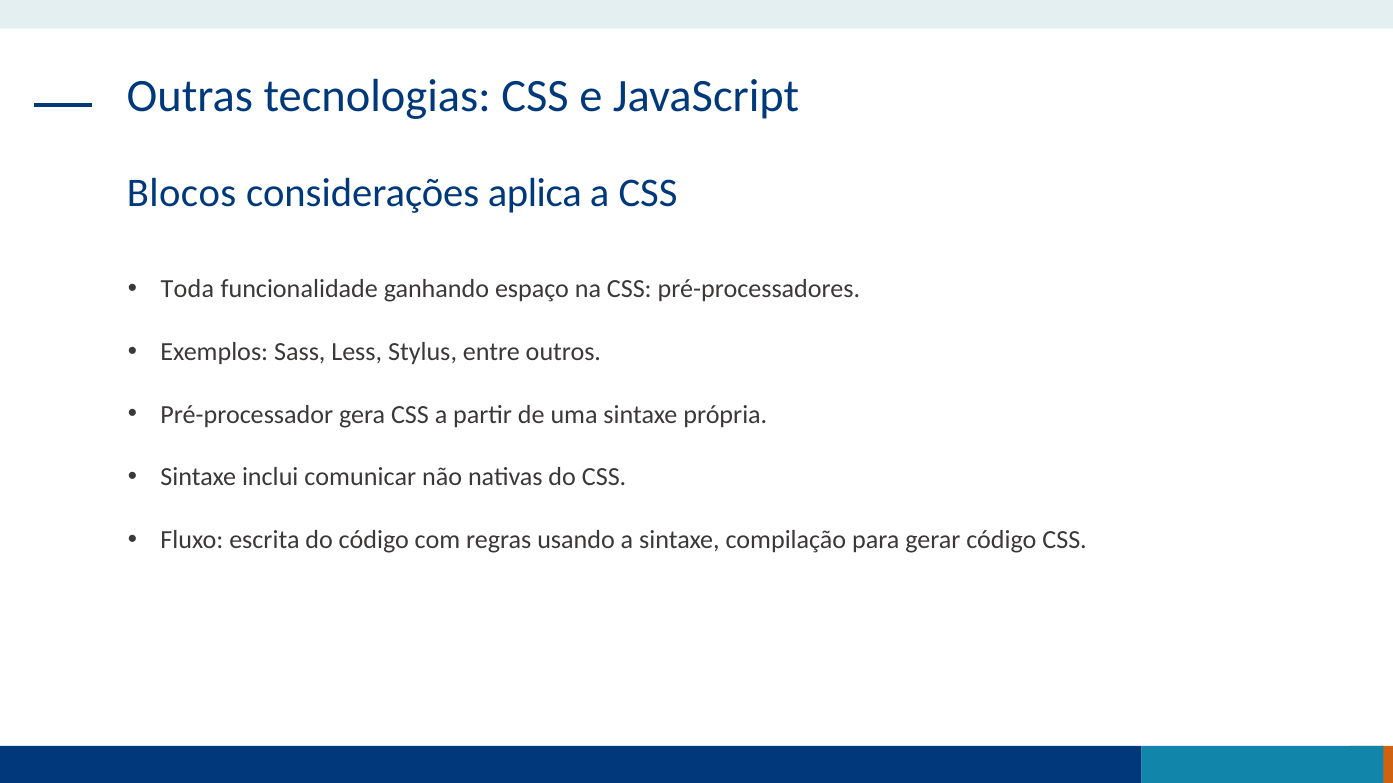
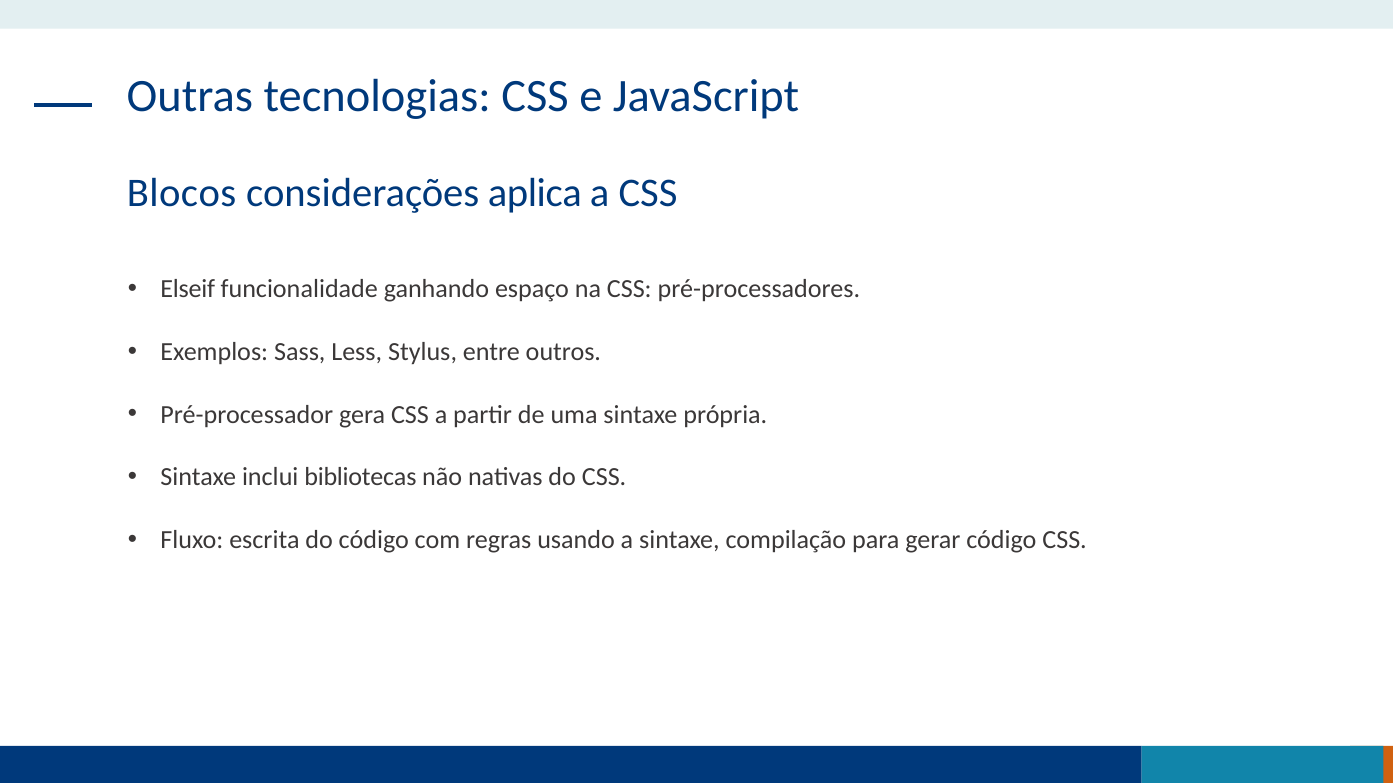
Toda: Toda -> Elseif
comunicar: comunicar -> bibliotecas
